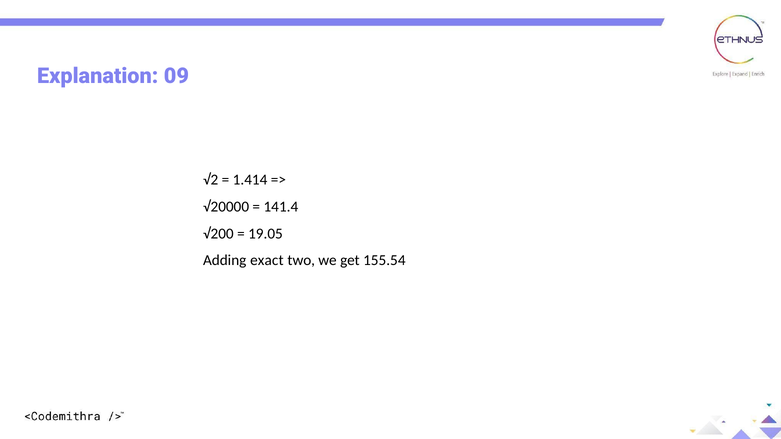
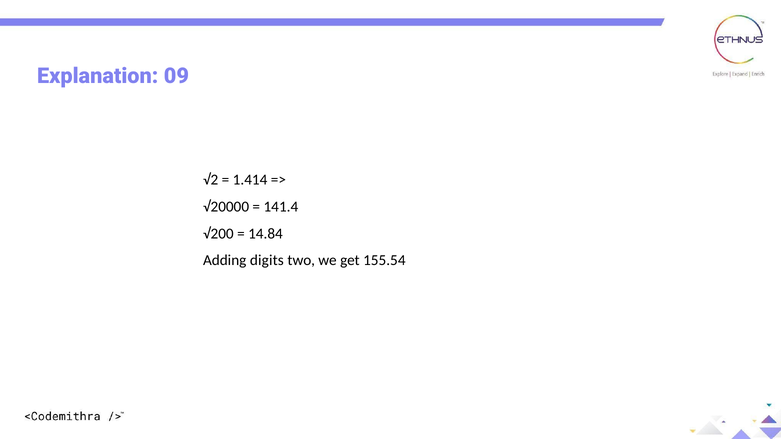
19.05: 19.05 -> 14.84
exact: exact -> digits
